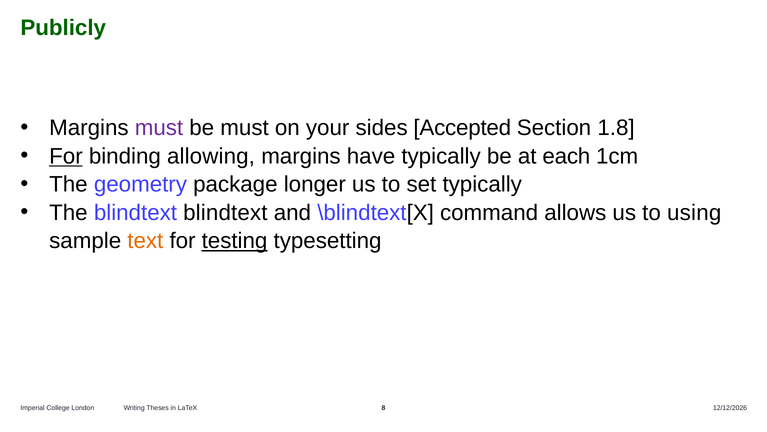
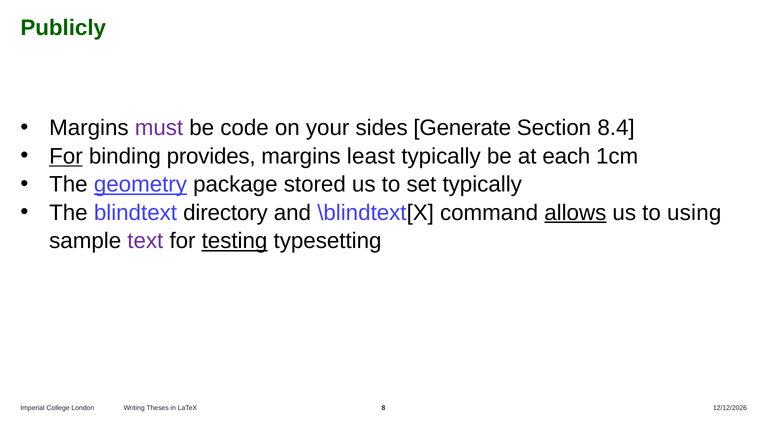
be must: must -> code
Accepted: Accepted -> Generate
1.8: 1.8 -> 8.4
allowing: allowing -> provides
have: have -> least
geometry underline: none -> present
longer: longer -> stored
blindtext blindtext: blindtext -> directory
allows underline: none -> present
text colour: orange -> purple
